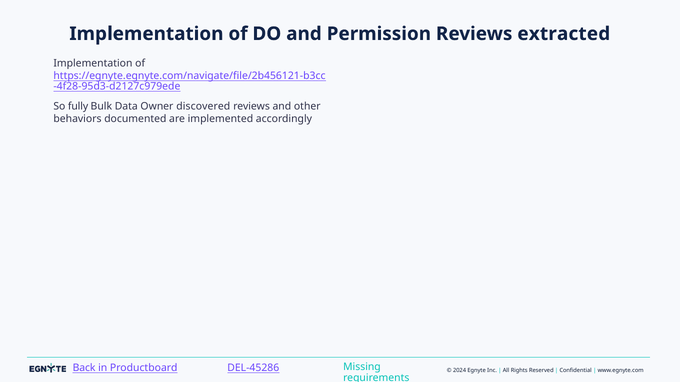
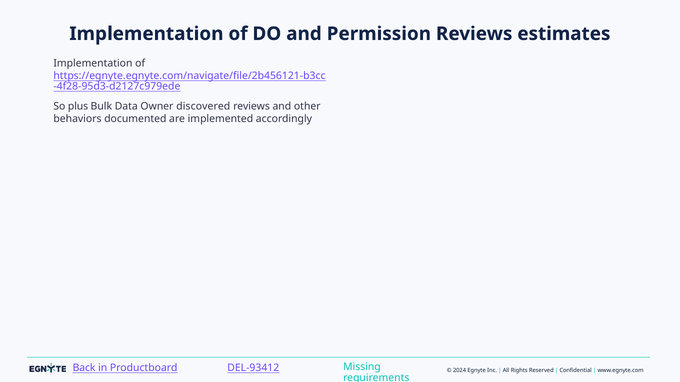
extracted: extracted -> estimates
fully: fully -> plus
DEL-45286: DEL-45286 -> DEL-93412
